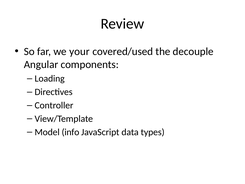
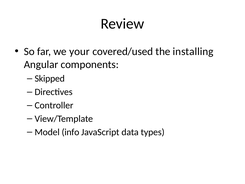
decouple: decouple -> installing
Loading: Loading -> Skipped
